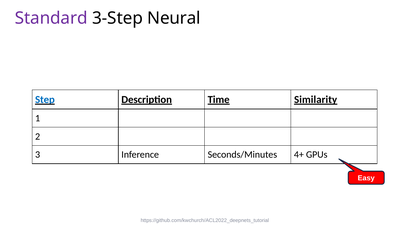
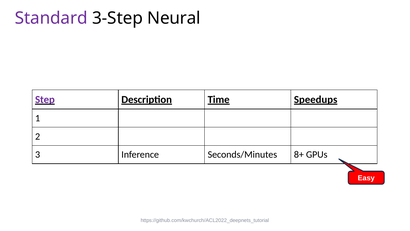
Step colour: blue -> purple
Similarity: Similarity -> Speedups
4+: 4+ -> 8+
